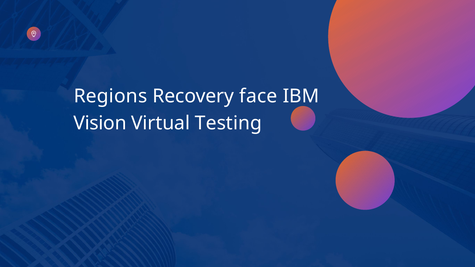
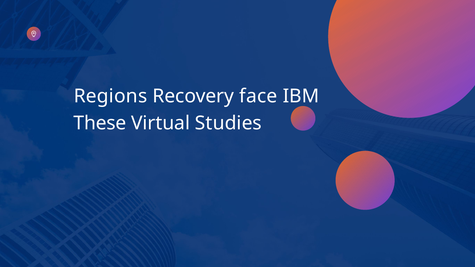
Vision: Vision -> These
Testing: Testing -> Studies
